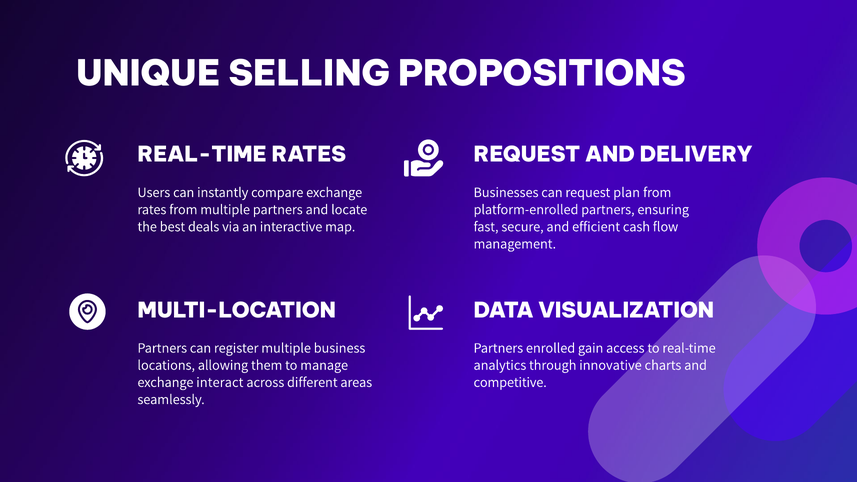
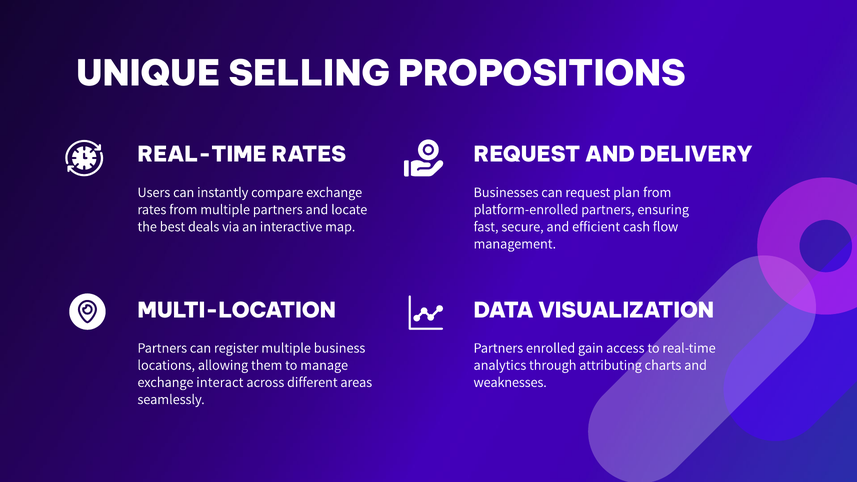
innovative: innovative -> attributing
competitive: competitive -> weaknesses
